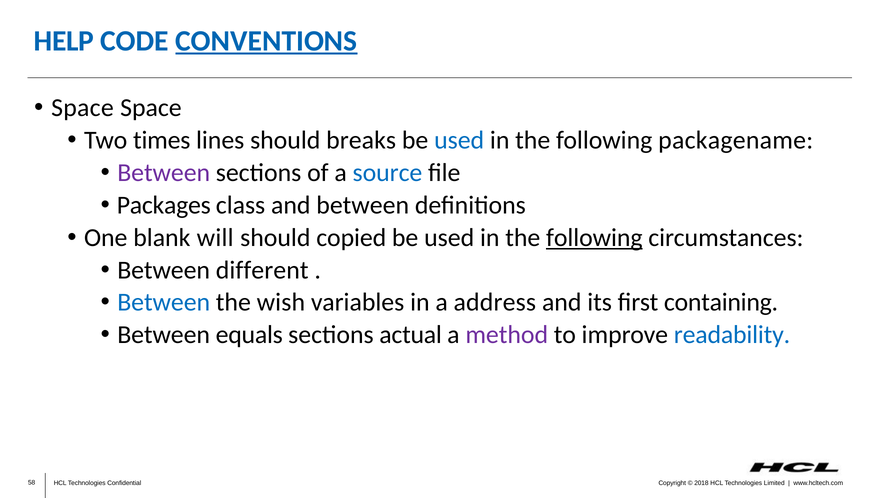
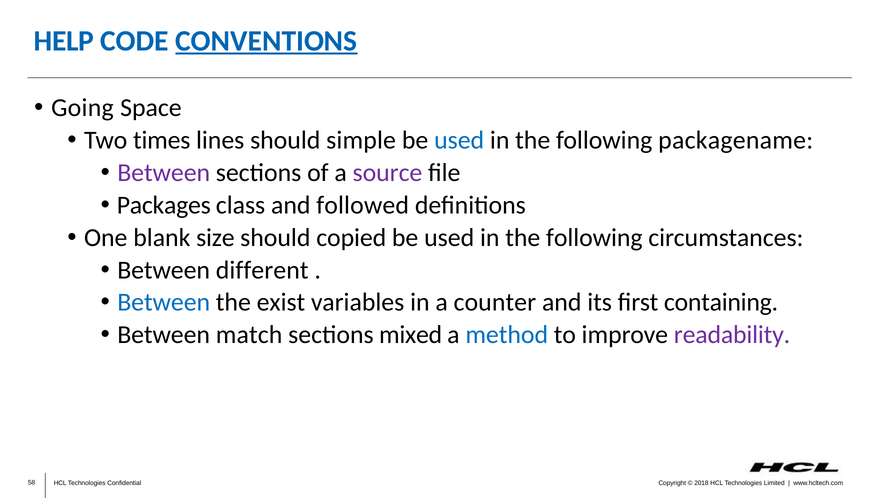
Space at (82, 108): Space -> Going
breaks: breaks -> simple
source colour: blue -> purple
and between: between -> followed
will: will -> size
following at (594, 238) underline: present -> none
wish: wish -> exist
address: address -> counter
equals: equals -> match
actual: actual -> mixed
method colour: purple -> blue
readability colour: blue -> purple
